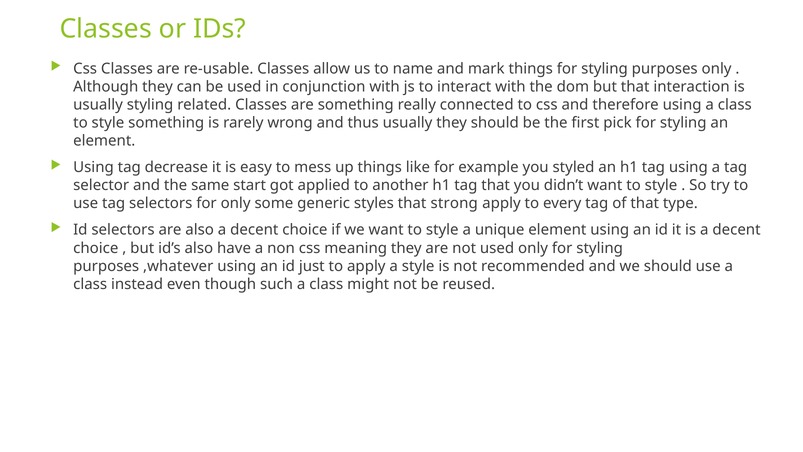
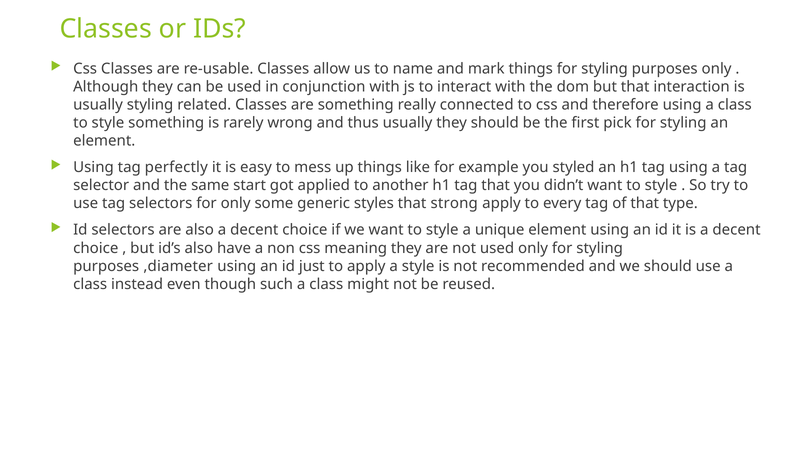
decrease: decrease -> perfectly
,whatever: ,whatever -> ,diameter
